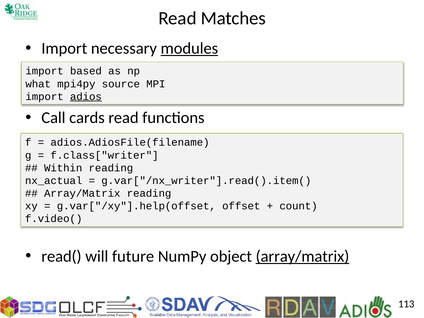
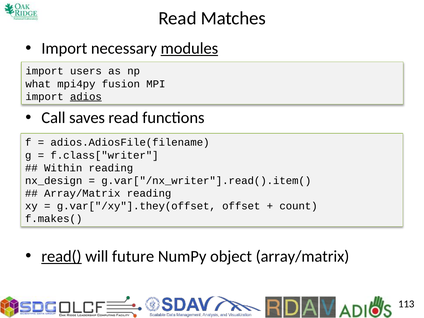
based: based -> users
source: source -> fusion
cards: cards -> saves
nx_actual: nx_actual -> nx_design
g.var["/xy"].help(offset: g.var["/xy"].help(offset -> g.var["/xy"].they(offset
f.video(: f.video( -> f.makes(
read( underline: none -> present
array/matrix at (302, 256) underline: present -> none
